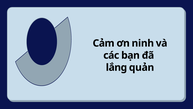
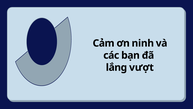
quản: quản -> vượt
